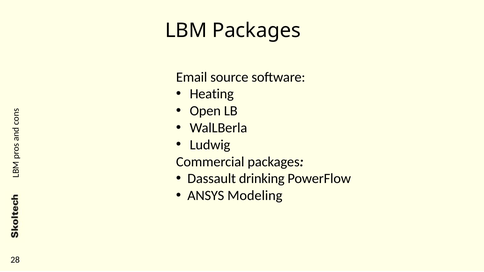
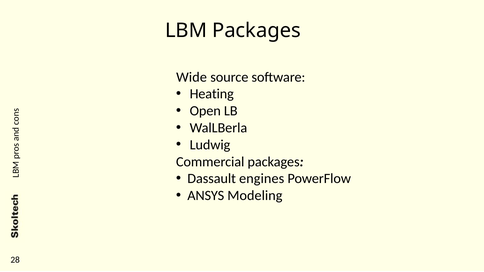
Email: Email -> Wide
drinking: drinking -> engines
